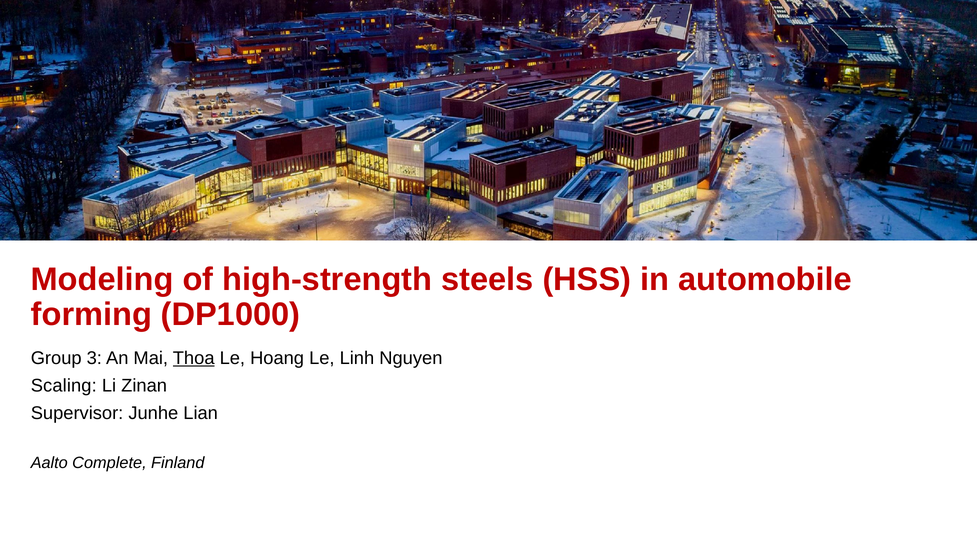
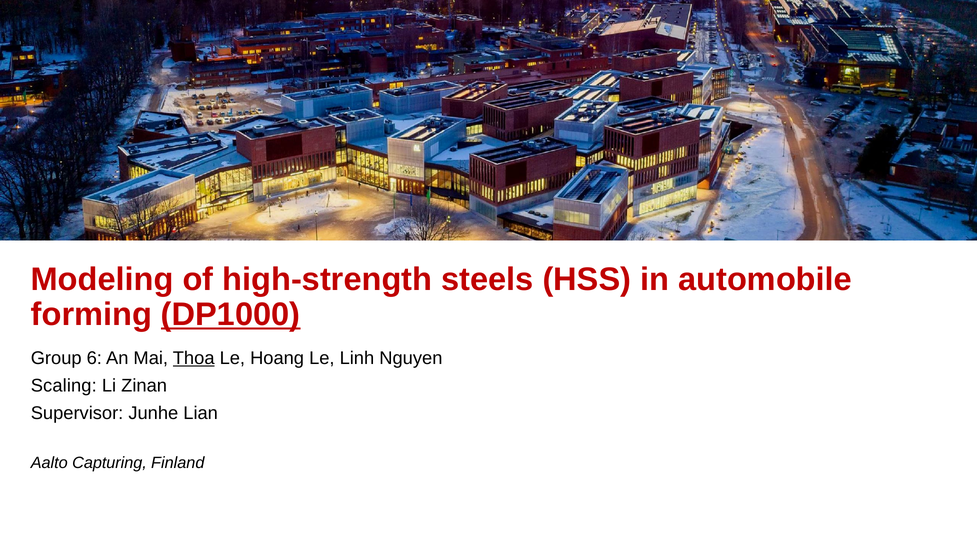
DP1000 underline: none -> present
3: 3 -> 6
Complete: Complete -> Capturing
